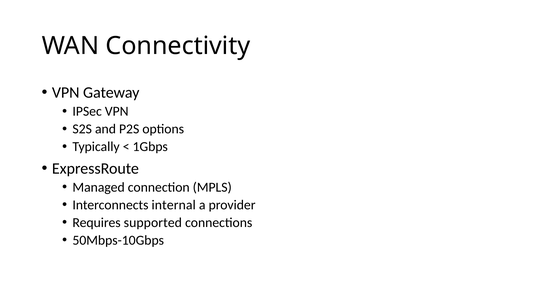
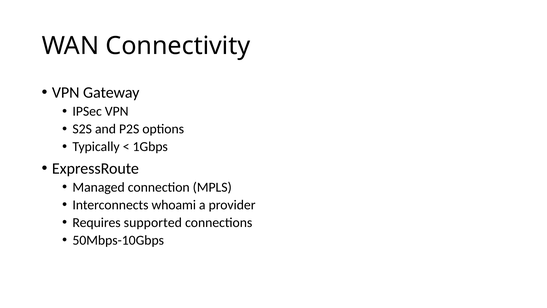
internal: internal -> whoami
